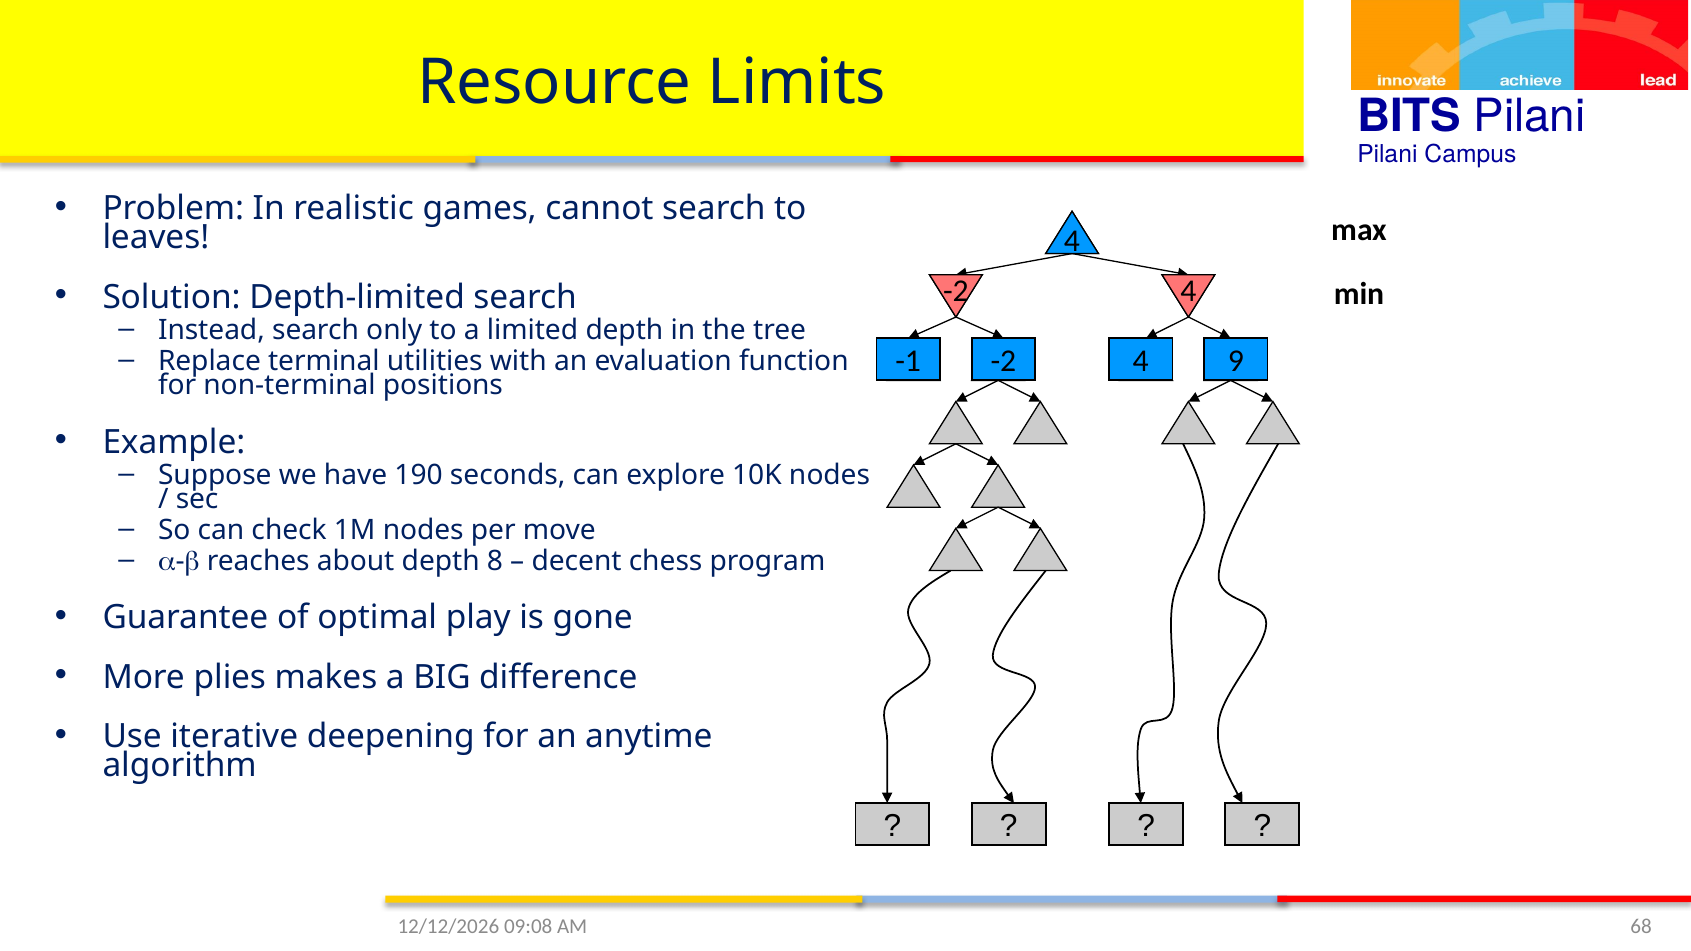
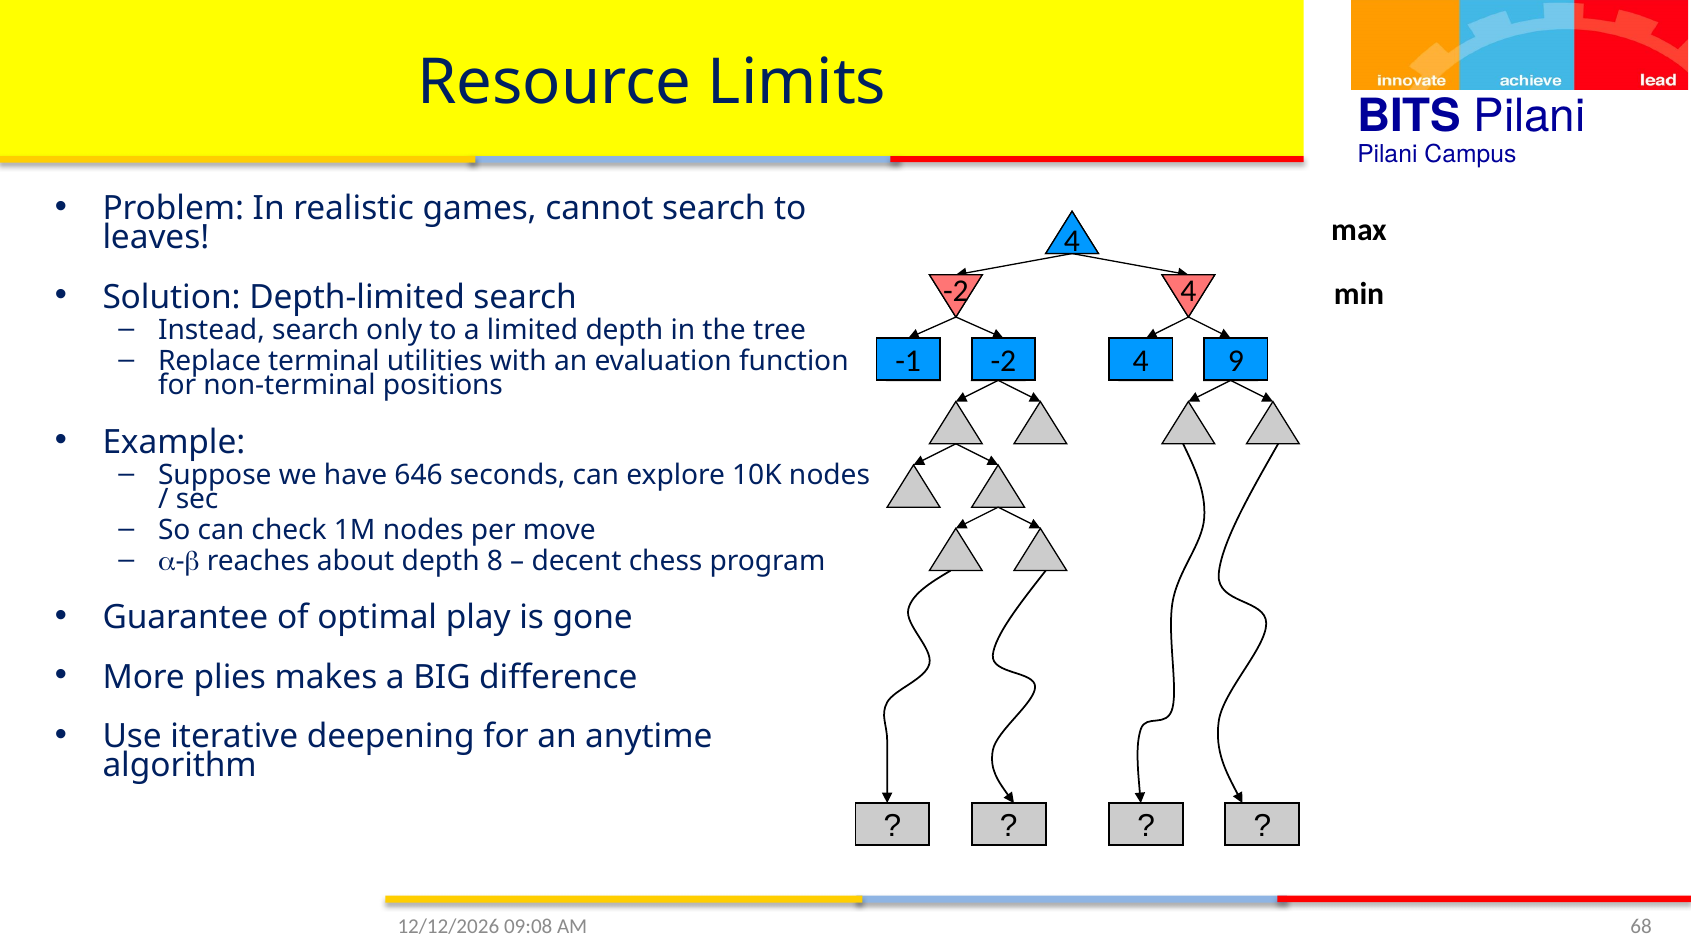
190: 190 -> 646
